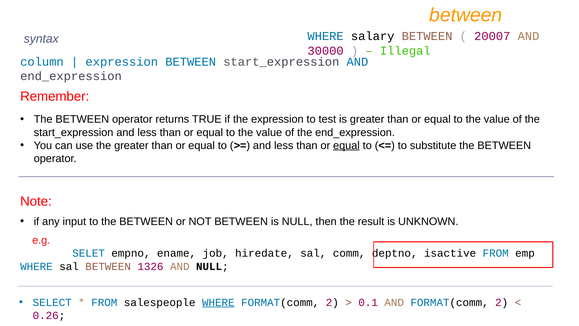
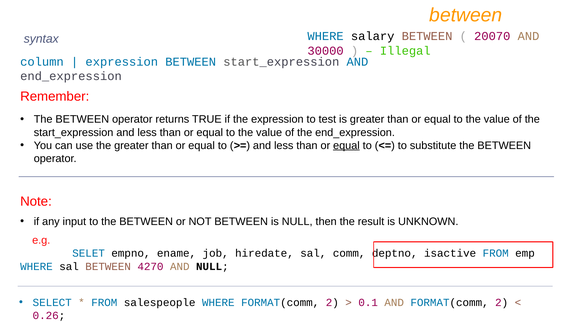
20007: 20007 -> 20070
1326: 1326 -> 4270
WHERE at (218, 302) underline: present -> none
